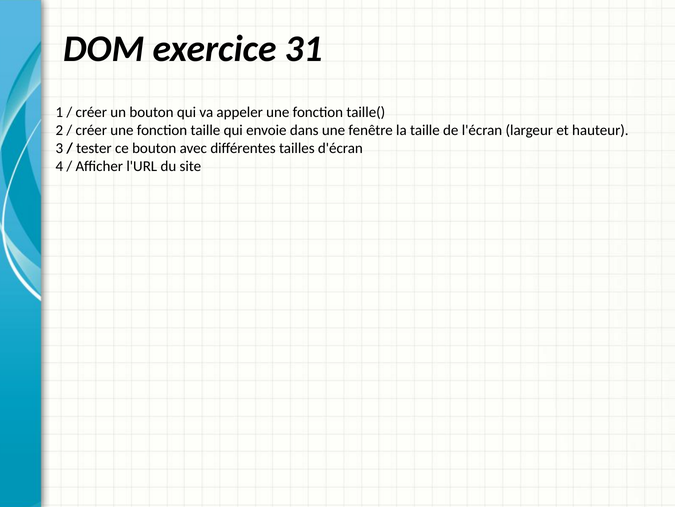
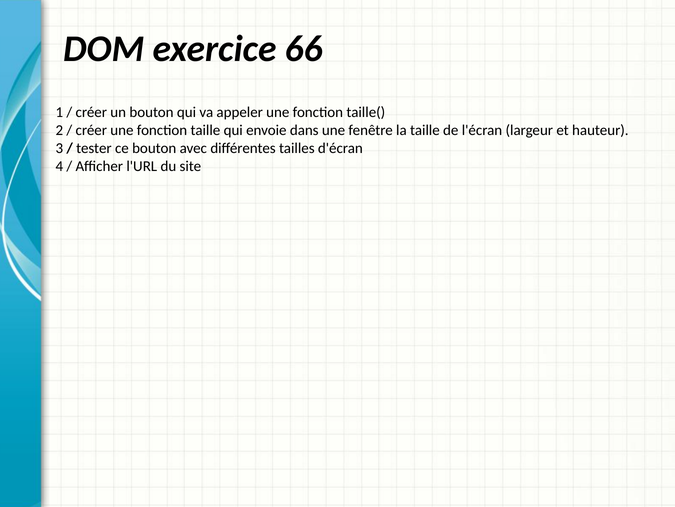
31: 31 -> 66
